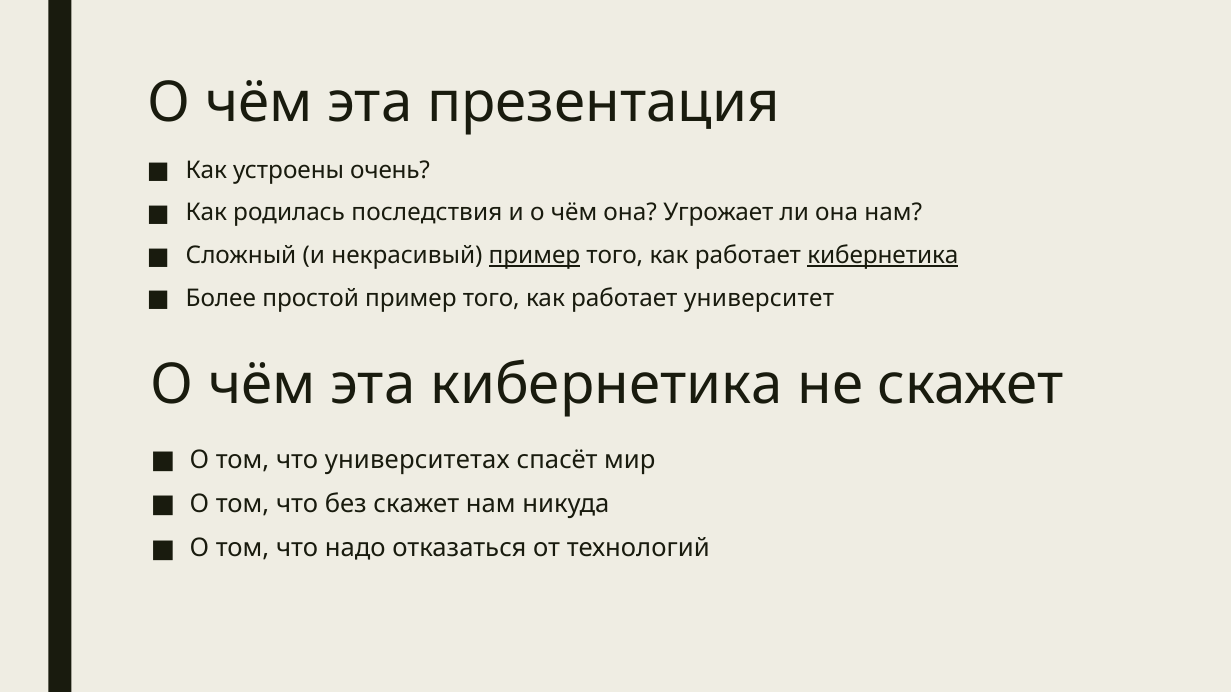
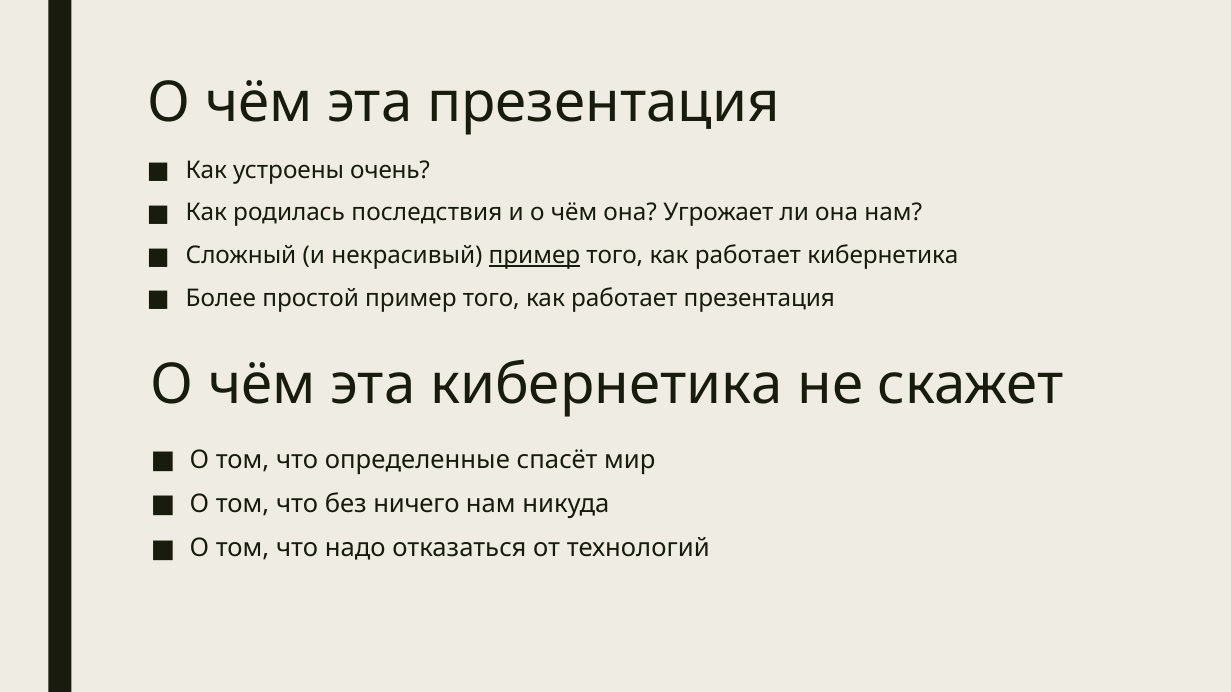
кибернетика at (883, 256) underline: present -> none
работает университет: университет -> презентация
университетах: университетах -> определенные
без скажет: скажет -> ничего
